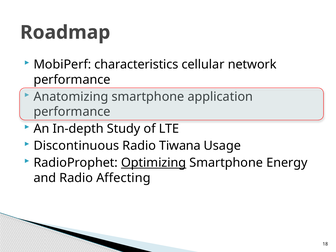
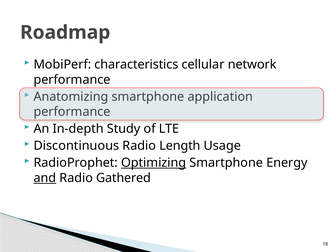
Tiwana: Tiwana -> Length
and underline: none -> present
Affecting: Affecting -> Gathered
